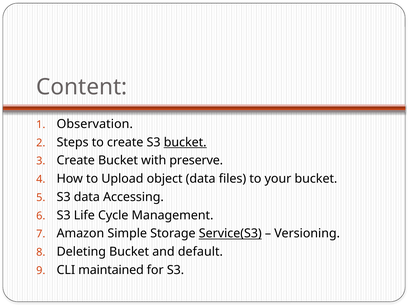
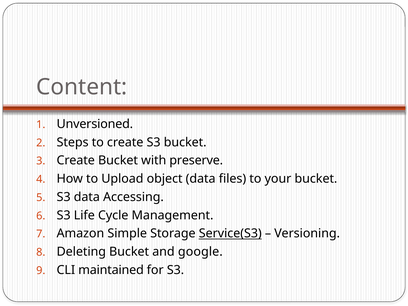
Observation: Observation -> Unversioned
bucket at (185, 142) underline: present -> none
default: default -> google
